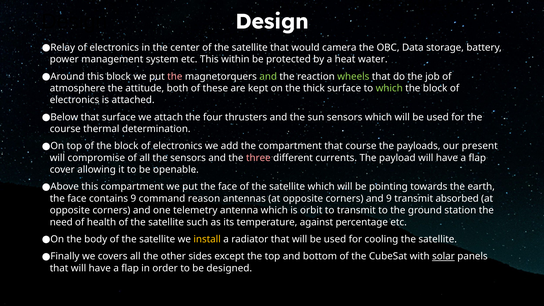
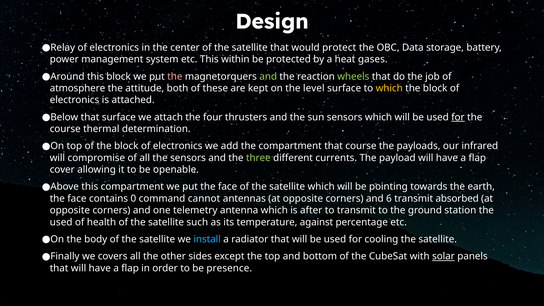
camera: camera -> protect
water: water -> gases
thick: thick -> level
which at (389, 88) colour: light green -> yellow
for at (458, 117) underline: none -> present
present: present -> infrared
three colour: pink -> light green
contains 9: 9 -> 0
reason: reason -> cannot
and 9: 9 -> 6
orbit: orbit -> after
need at (61, 222): need -> used
install colour: yellow -> light blue
designed: designed -> presence
